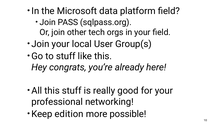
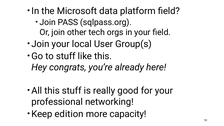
possible: possible -> capacity
